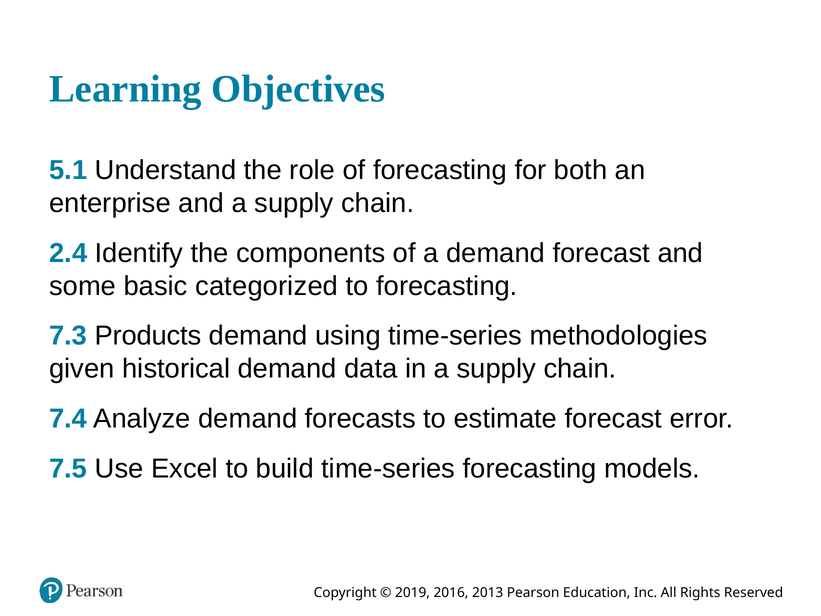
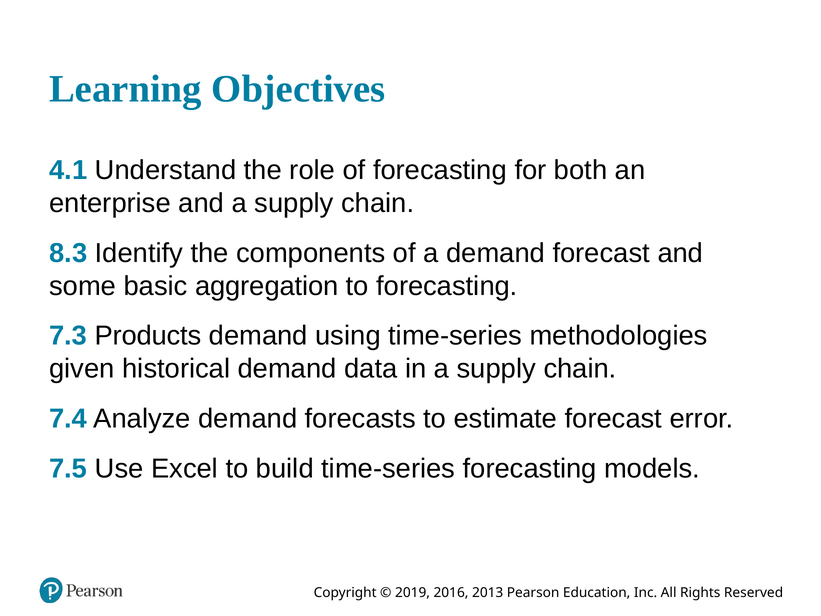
5.1: 5.1 -> 4.1
2.4: 2.4 -> 8.3
categorized: categorized -> aggregation
